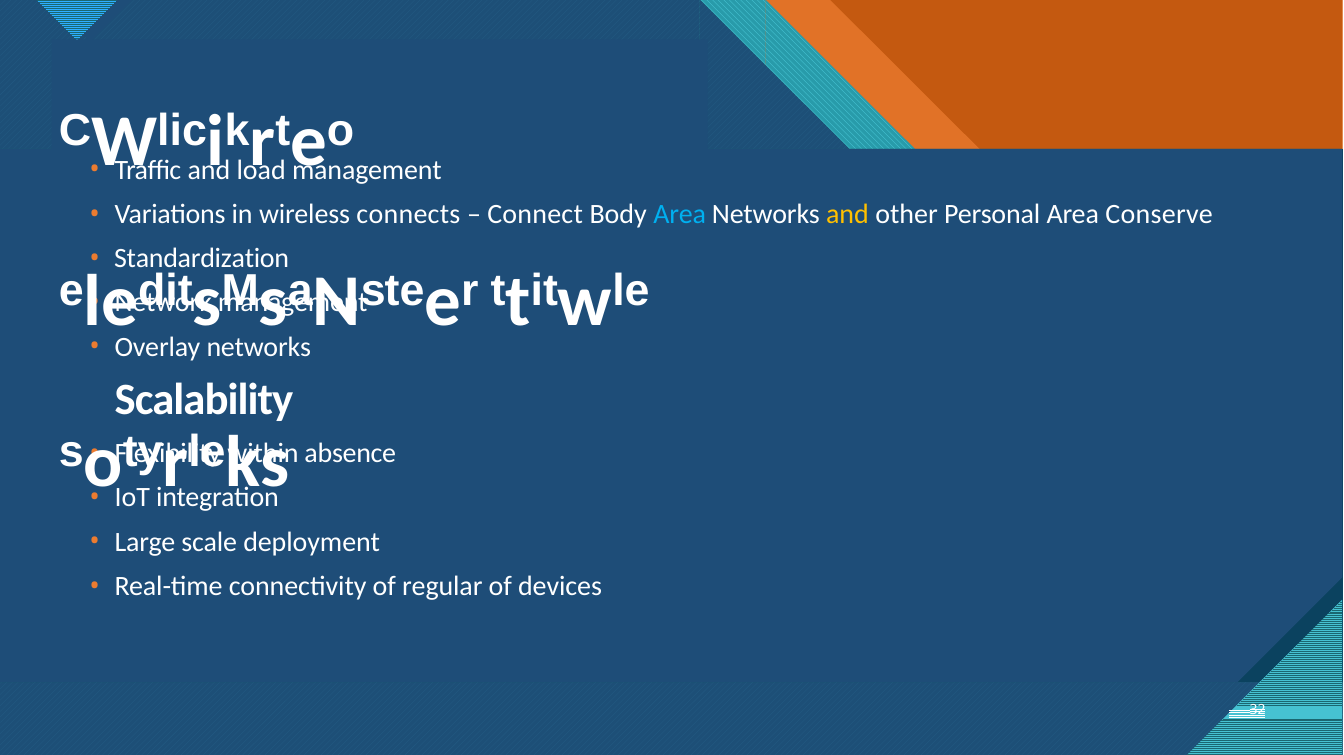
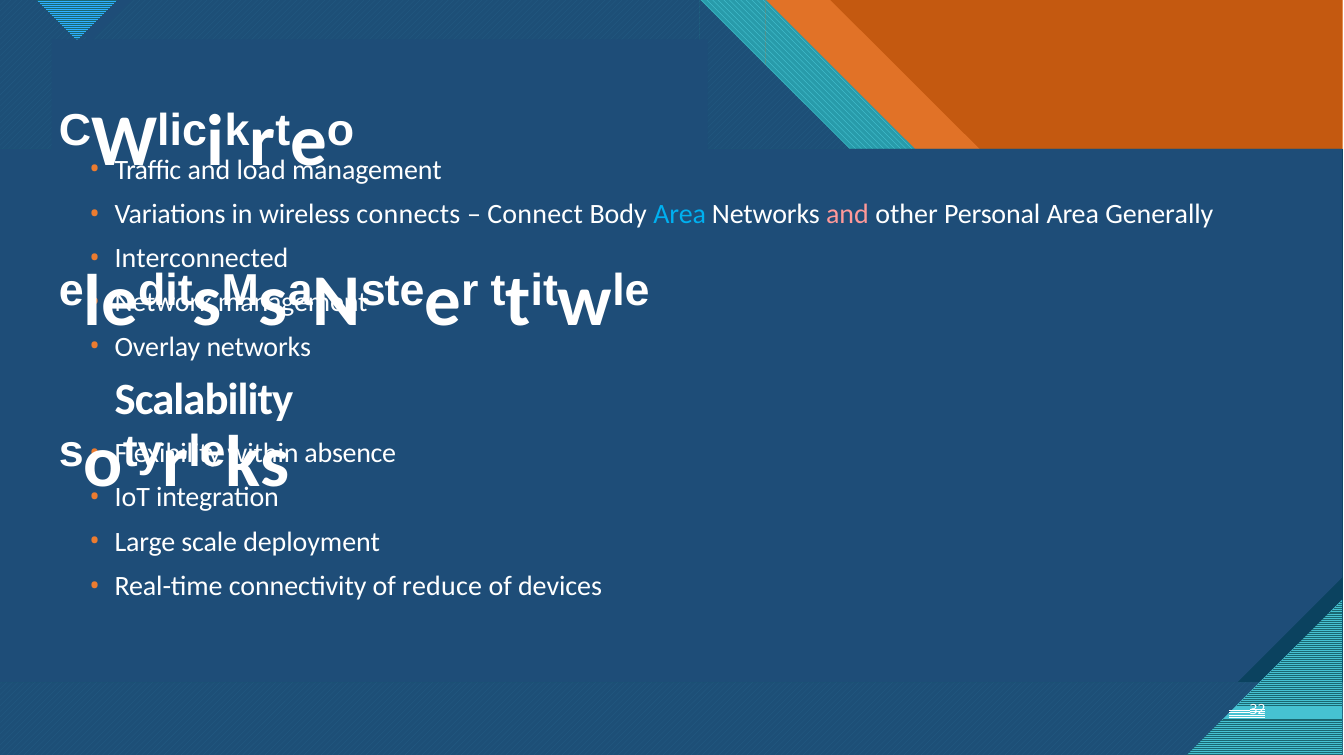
and at (847, 214) colour: yellow -> pink
Conserve: Conserve -> Generally
Standardization: Standardization -> Interconnected
regular: regular -> reduce
